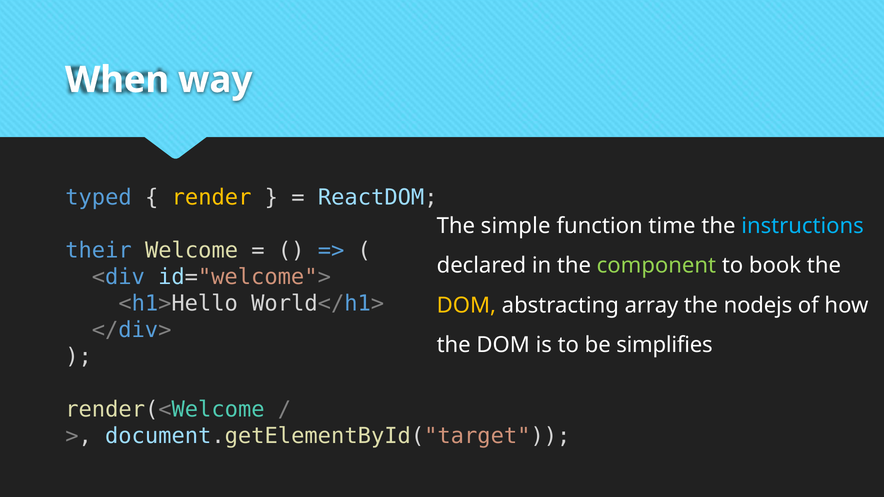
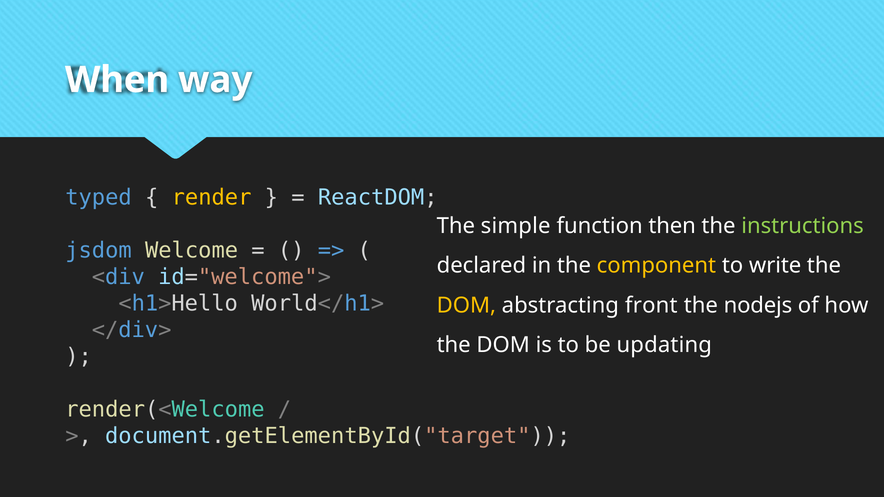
time: time -> then
instructions colour: light blue -> light green
their: their -> jsdom
component colour: light green -> yellow
book: book -> write
array: array -> front
simplifies: simplifies -> updating
